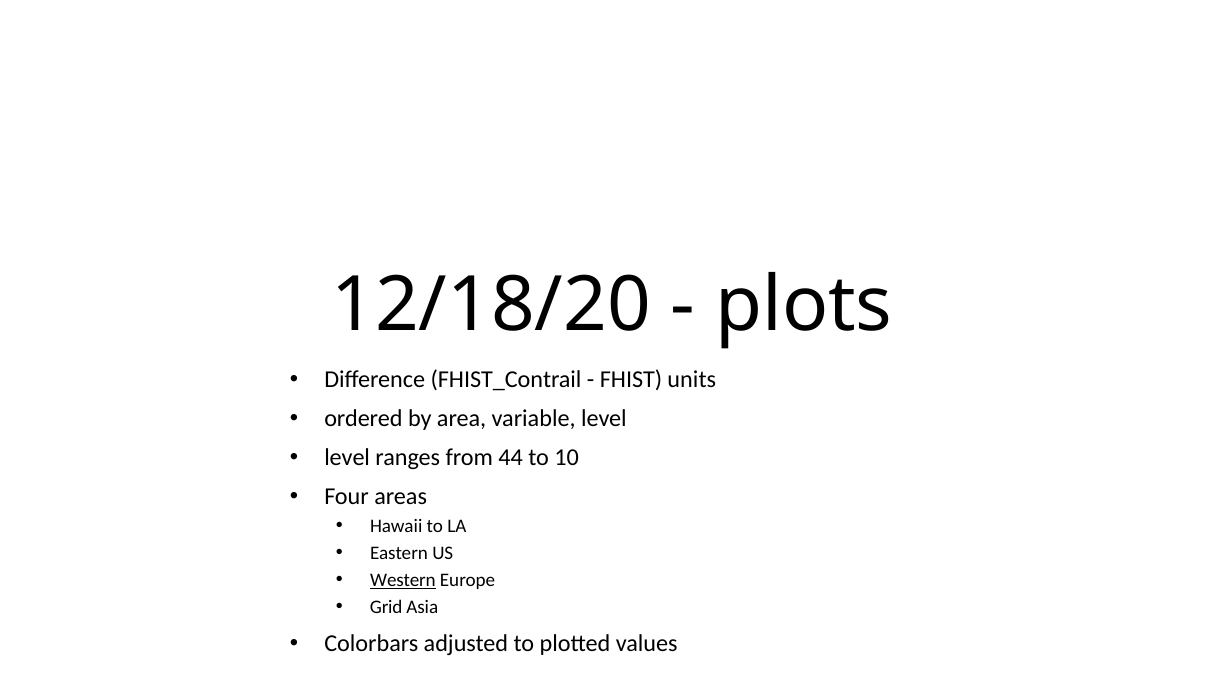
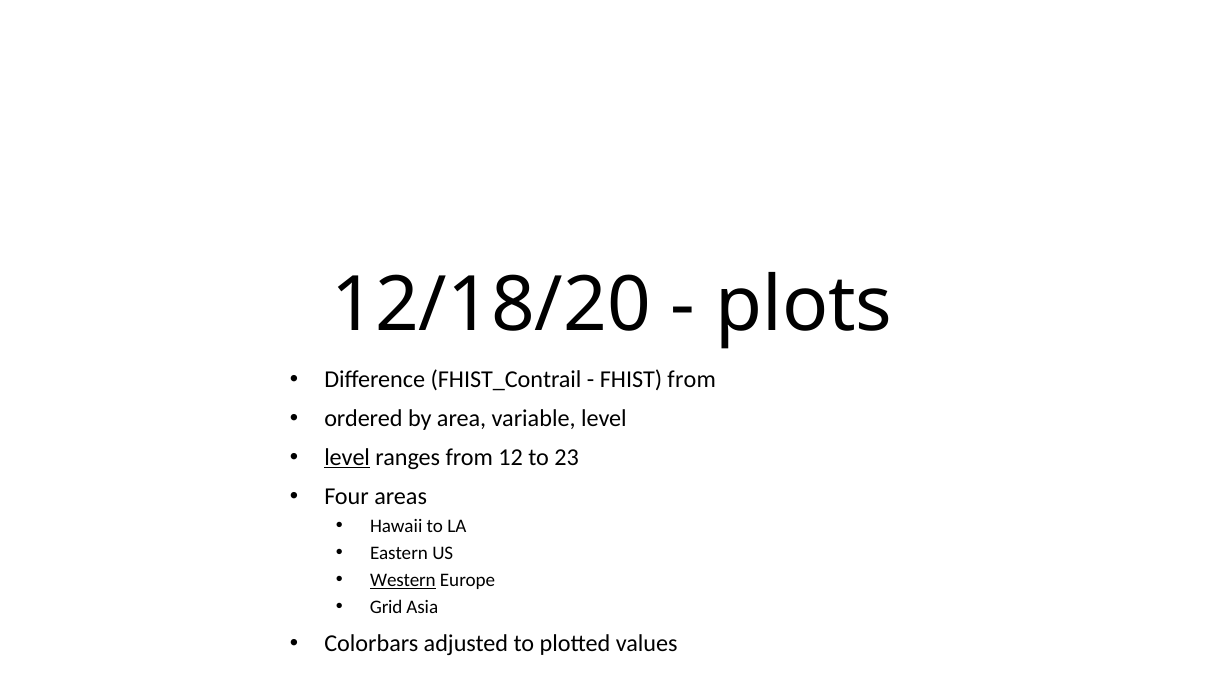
FHIST units: units -> from
level at (347, 458) underline: none -> present
44: 44 -> 12
10: 10 -> 23
